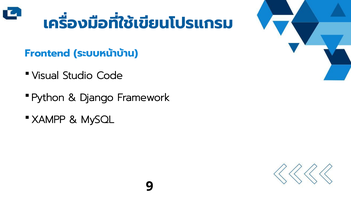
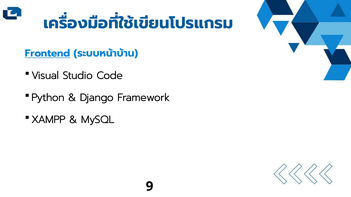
Frontend underline: none -> present
